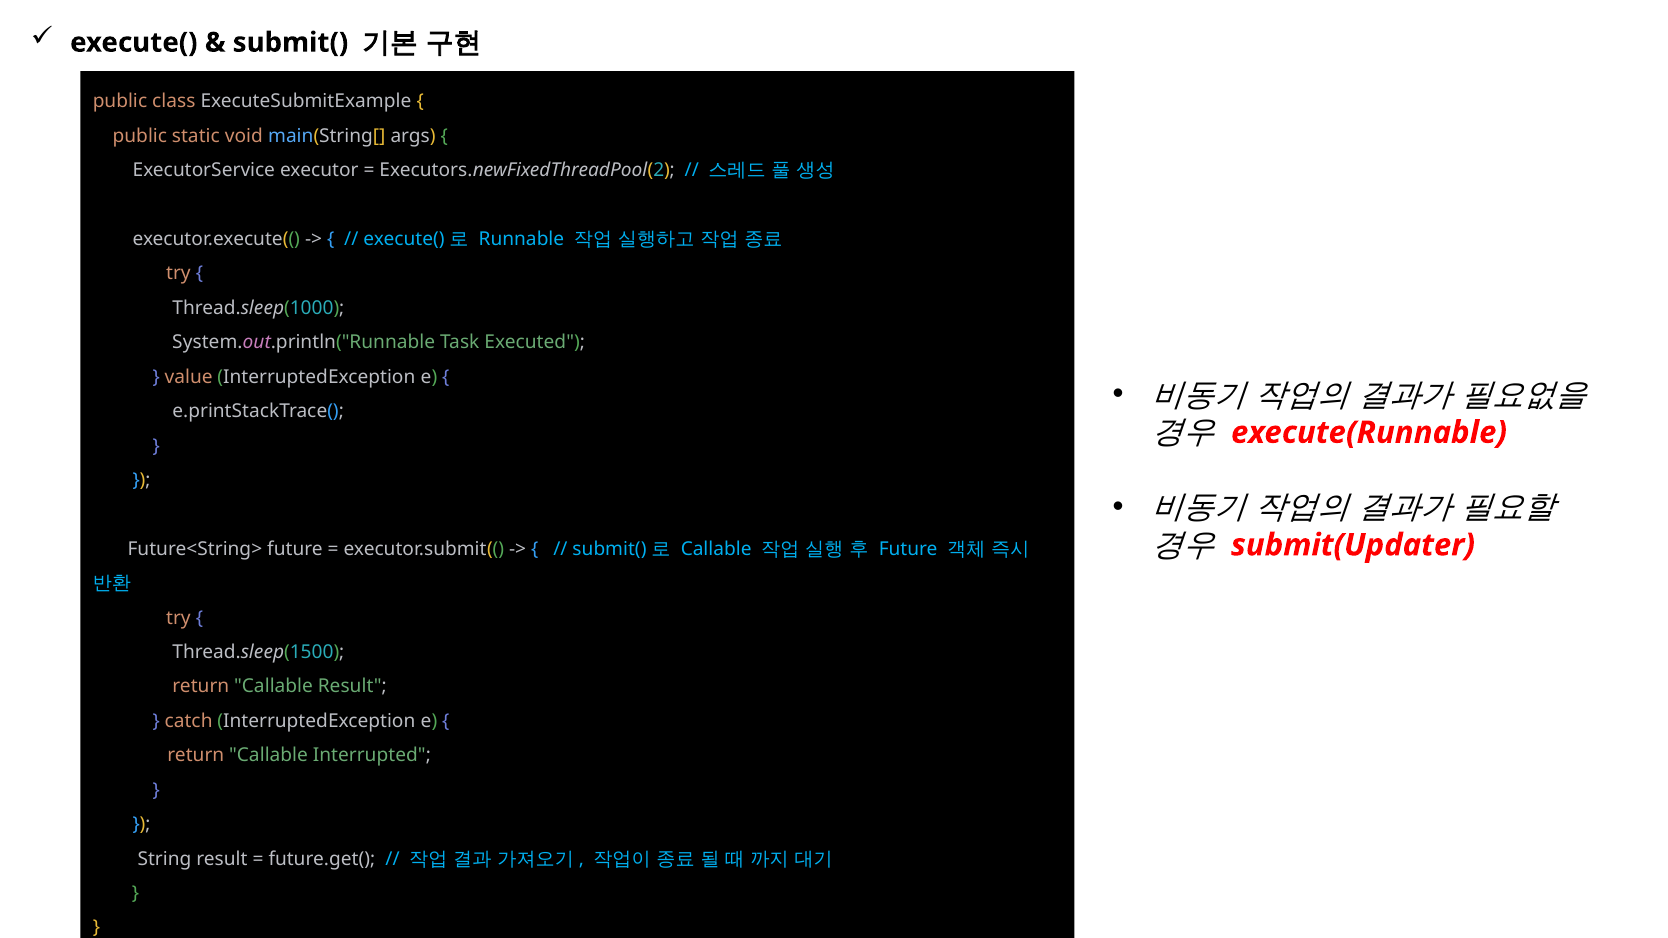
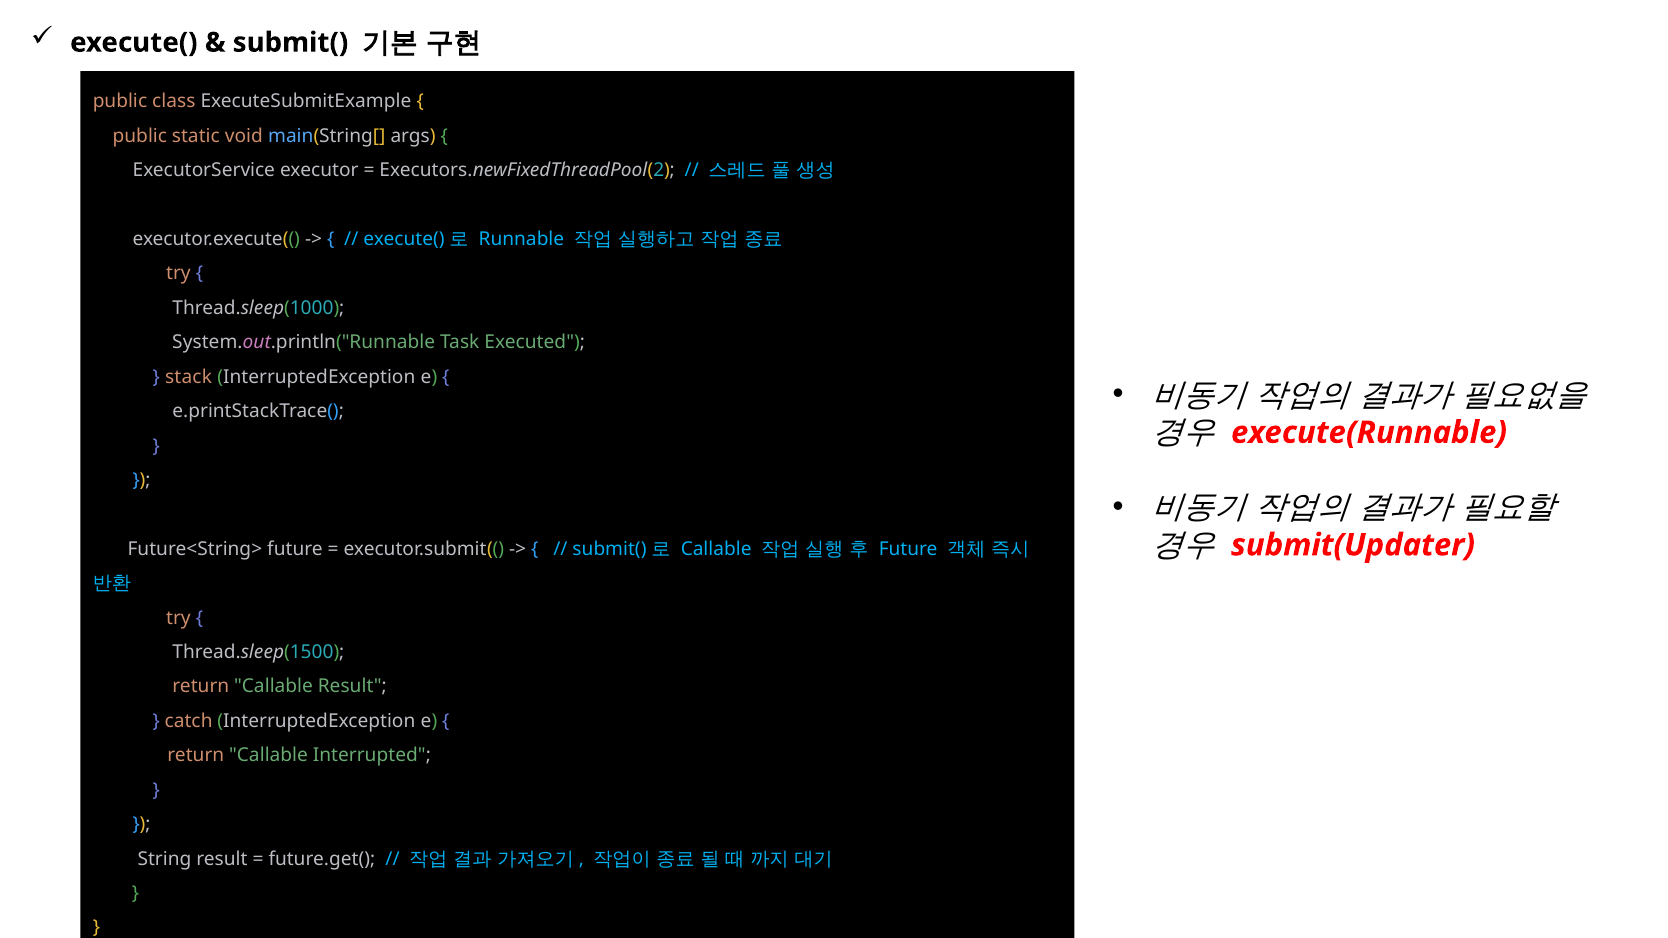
value: value -> stack
